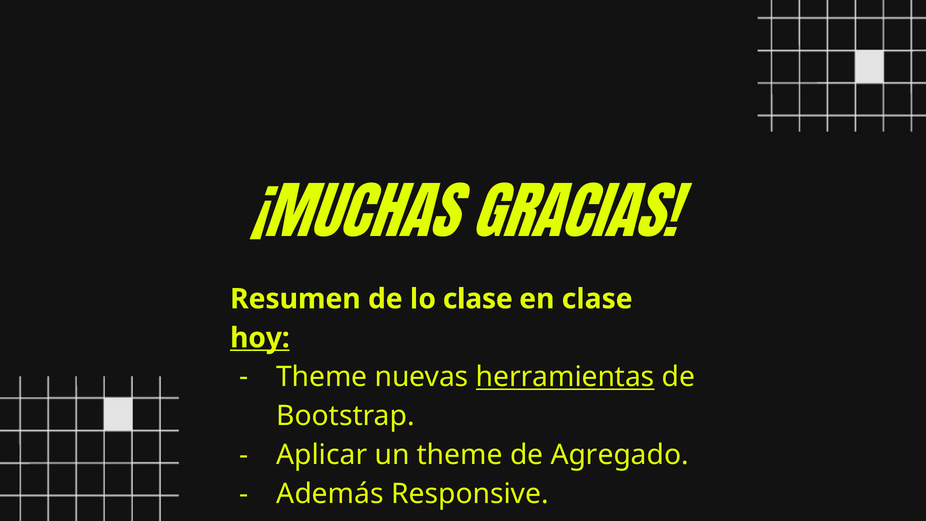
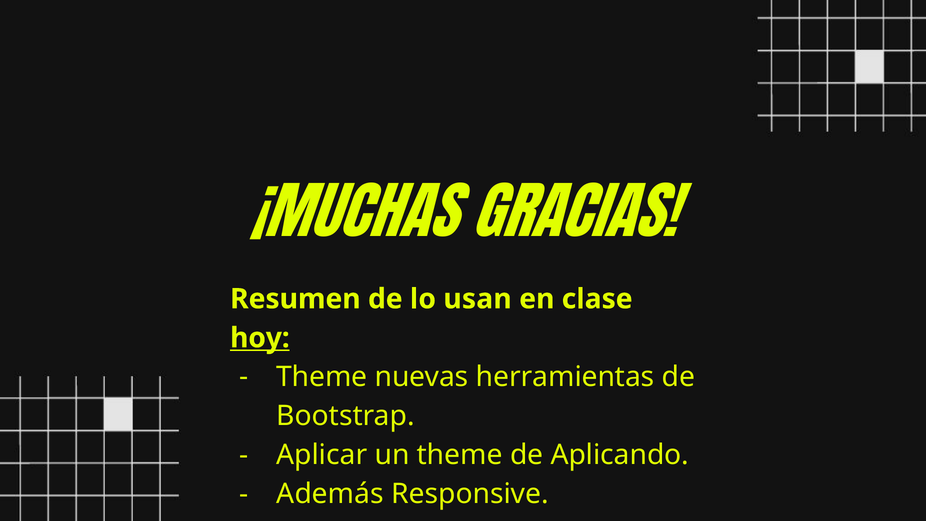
lo clase: clase -> usan
herramientas underline: present -> none
Agregado: Agregado -> Aplicando
